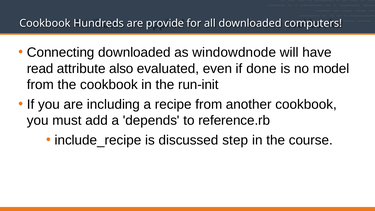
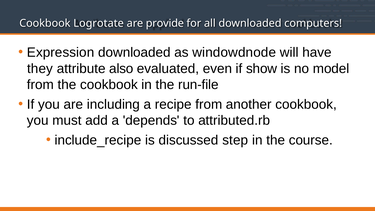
Hundreds: Hundreds -> Logrotate
Connecting: Connecting -> Expression
read: read -> they
done: done -> show
run-init: run-init -> run-file
reference.rb: reference.rb -> attributed.rb
